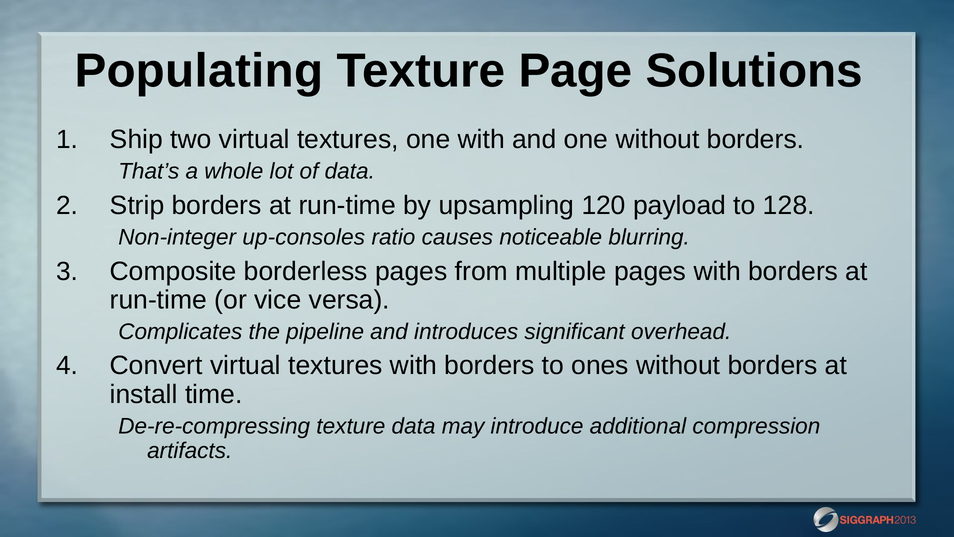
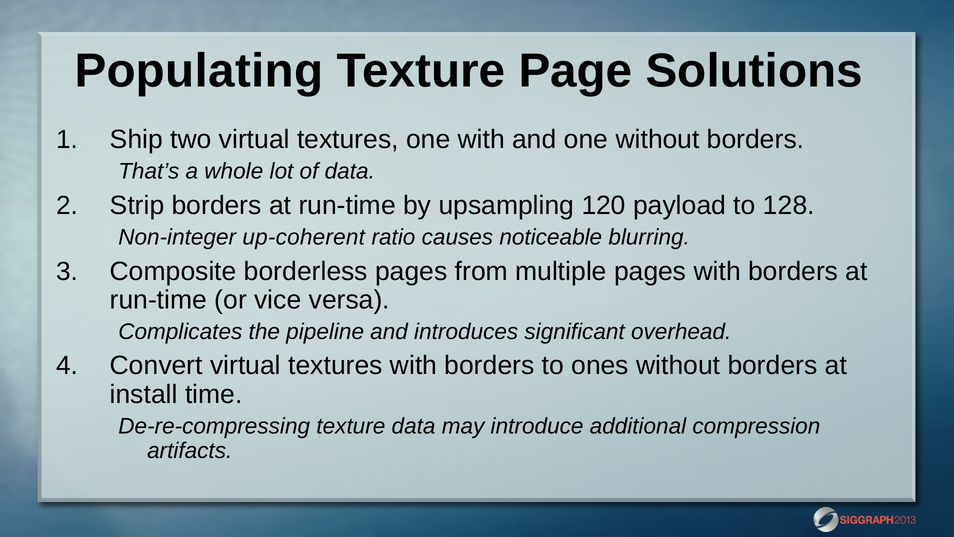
up-consoles: up-consoles -> up-coherent
